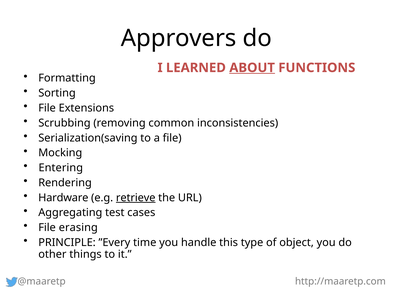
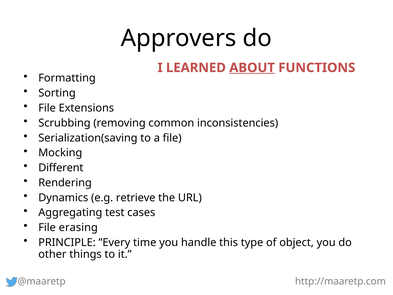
Entering: Entering -> Different
Hardware: Hardware -> Dynamics
retrieve underline: present -> none
